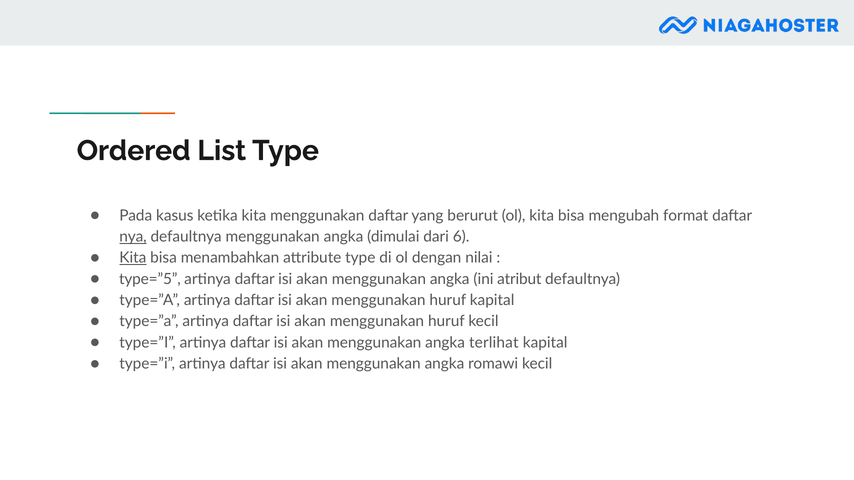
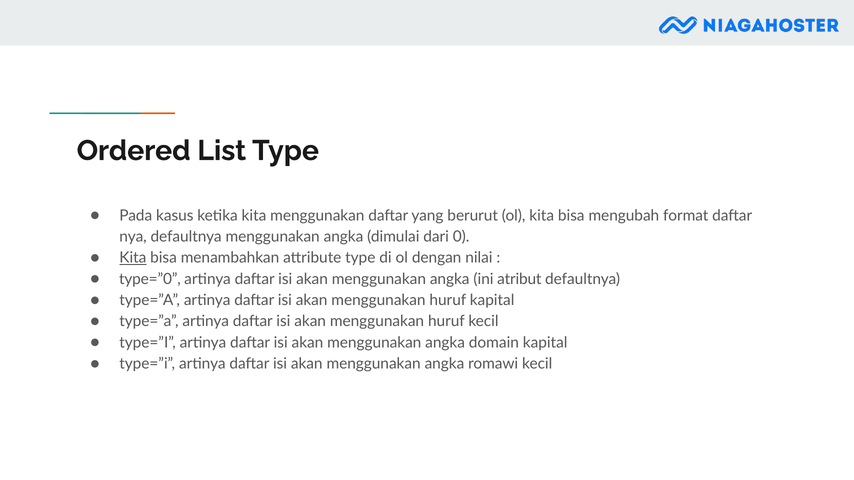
nya underline: present -> none
6: 6 -> 0
type=”5: type=”5 -> type=”0
terlihat: terlihat -> domain
